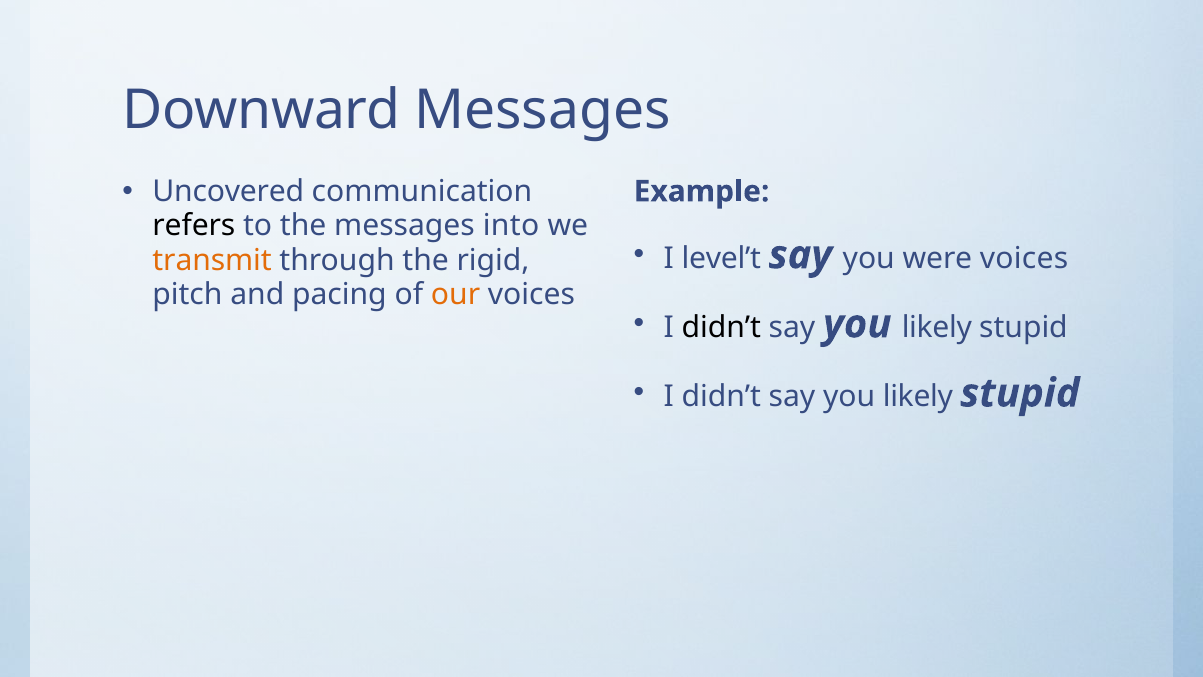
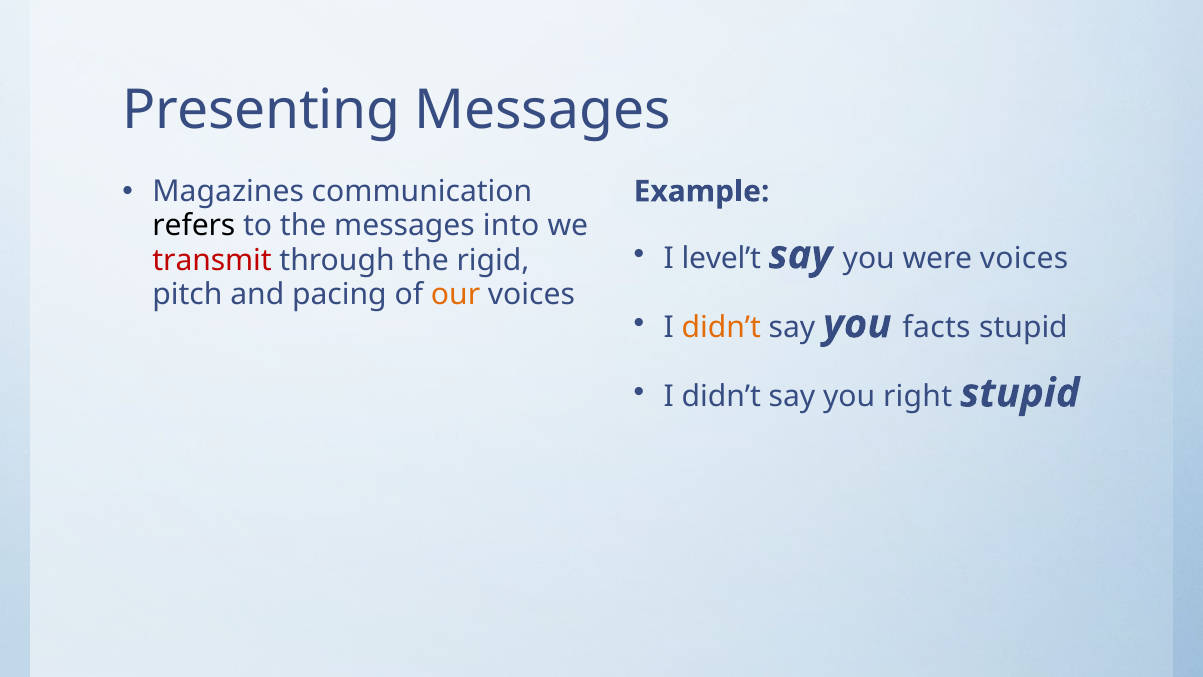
Downward: Downward -> Presenting
Uncovered: Uncovered -> Magazines
transmit colour: orange -> red
didn’t at (721, 327) colour: black -> orange
likely at (937, 327): likely -> facts
likely at (918, 397): likely -> right
